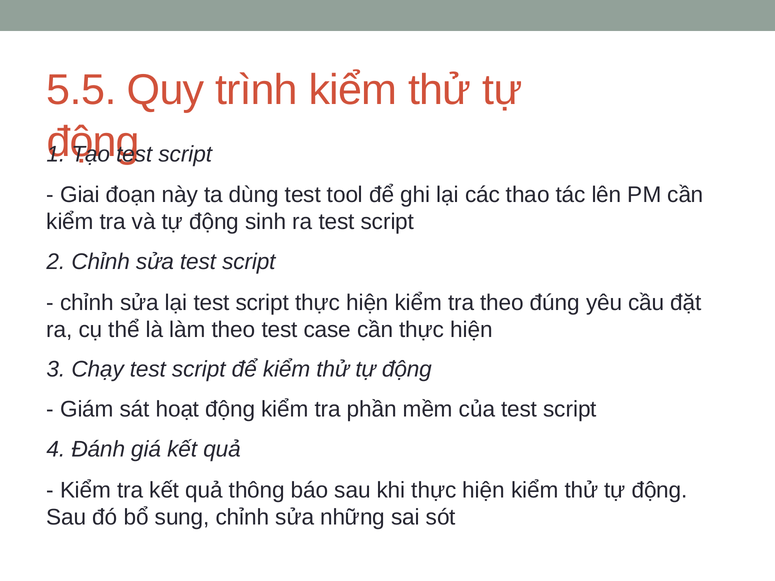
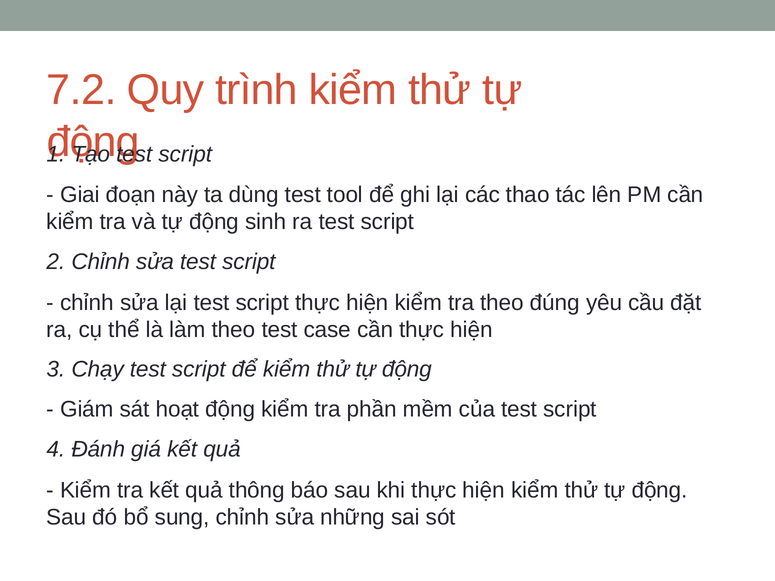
5.5: 5.5 -> 7.2
